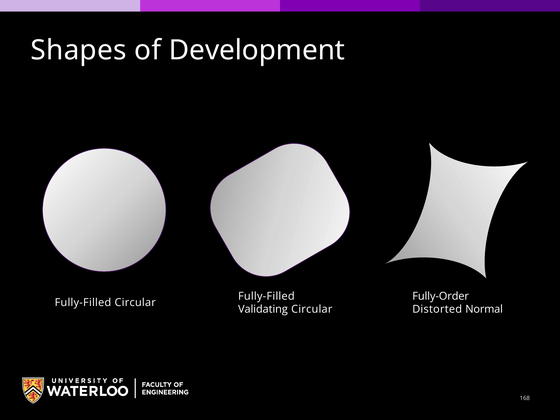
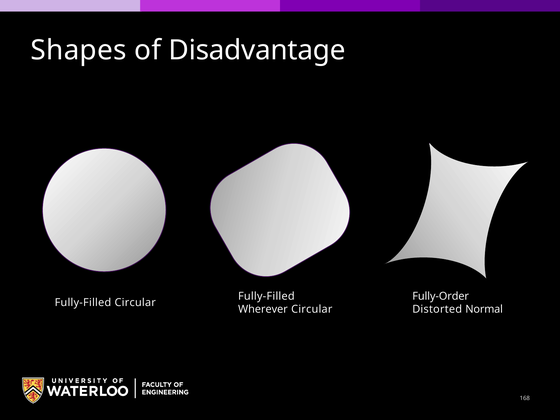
Development: Development -> Disadvantage
Validating: Validating -> Wherever
